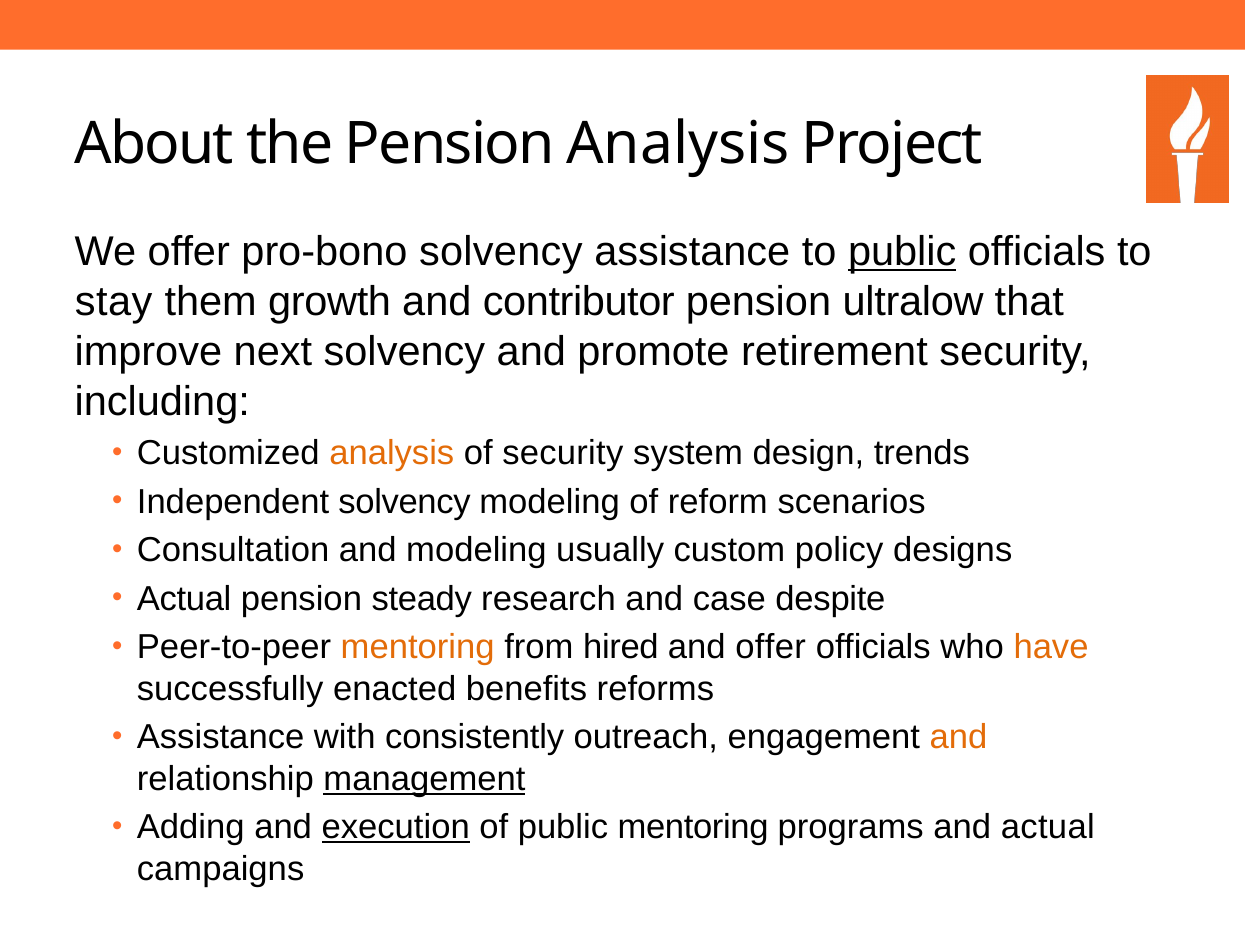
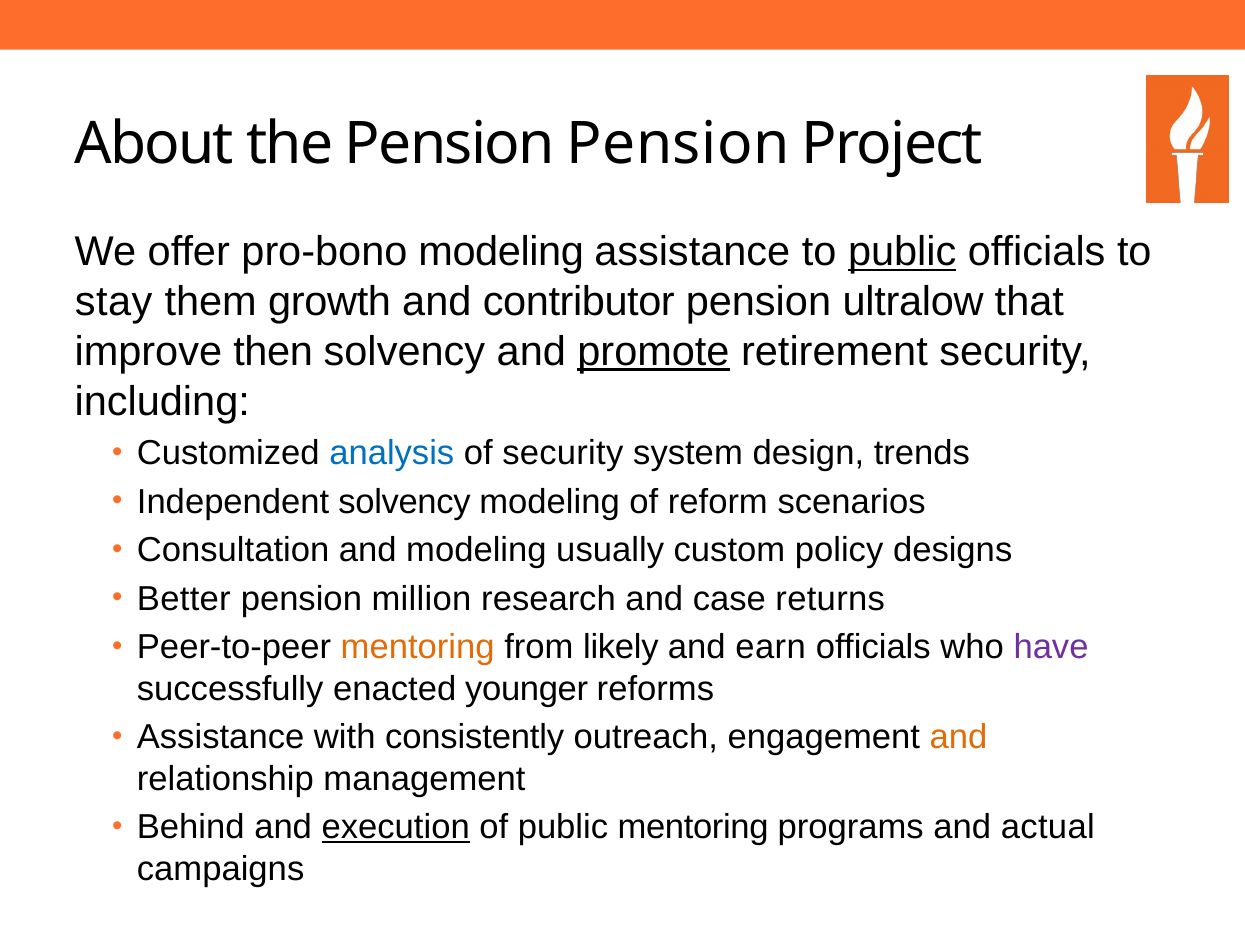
Pension Analysis: Analysis -> Pension
pro-bono solvency: solvency -> modeling
next: next -> then
promote underline: none -> present
analysis at (392, 453) colour: orange -> blue
Actual at (184, 599): Actual -> Better
steady: steady -> million
despite: despite -> returns
hired: hired -> likely
and offer: offer -> earn
have colour: orange -> purple
benefits: benefits -> younger
management underline: present -> none
Adding: Adding -> Behind
